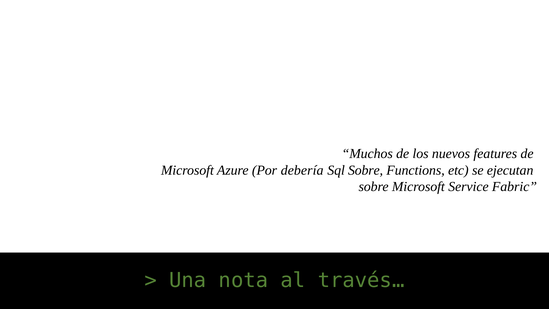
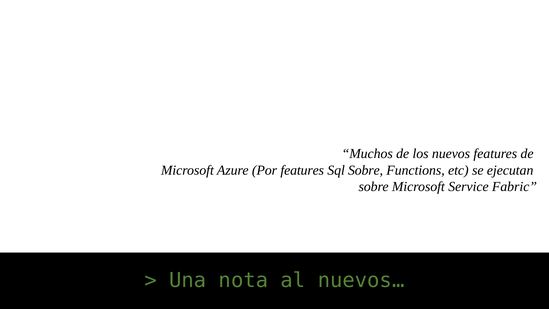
Por debería: debería -> features
través…: través… -> nuevos…
